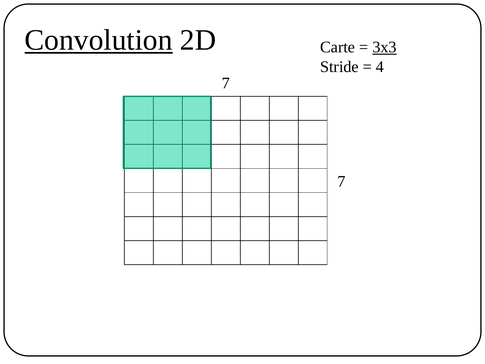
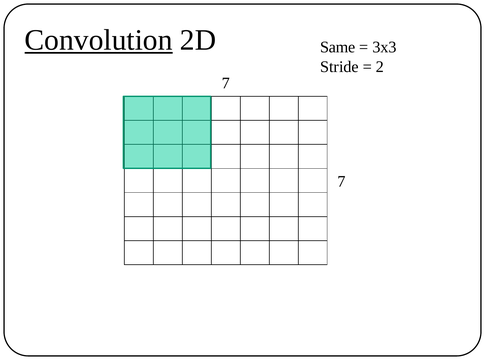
Carte: Carte -> Same
3x3 underline: present -> none
4: 4 -> 2
